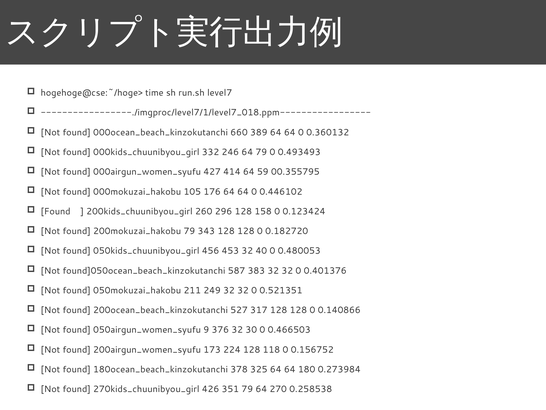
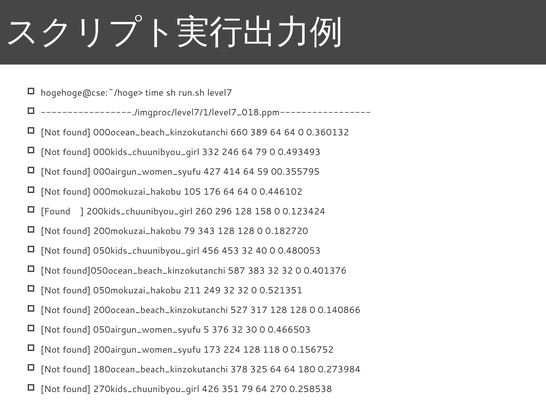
9: 9 -> 5
